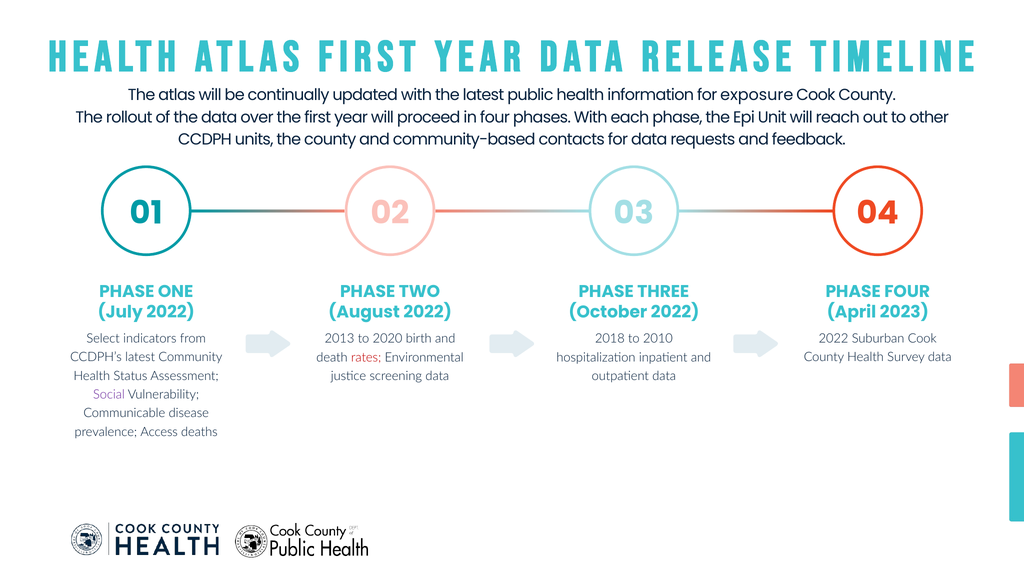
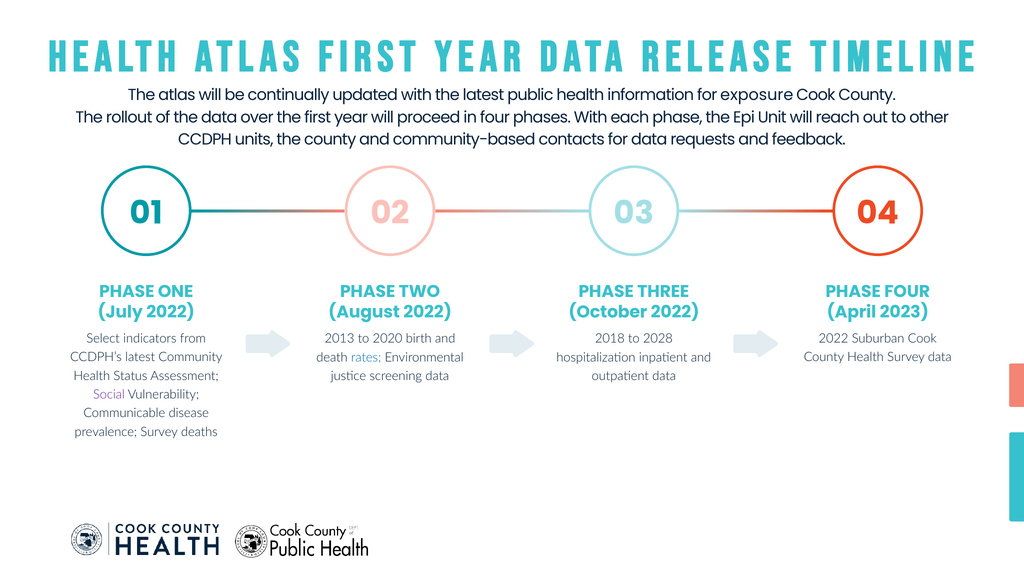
2010: 2010 -> 2028
rates colour: red -> blue
prevalence Access: Access -> Survey
